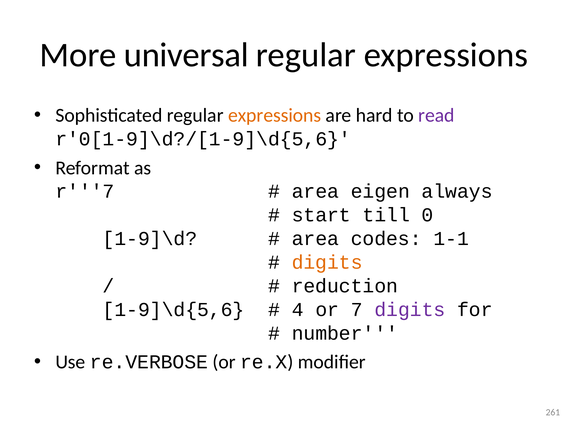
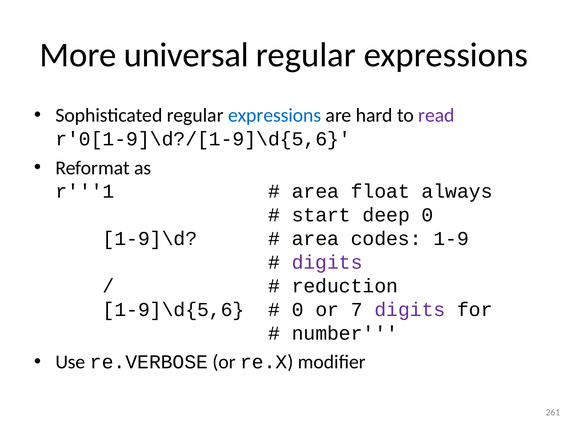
expressions at (275, 115) colour: orange -> blue
r'''7: r'''7 -> r'''1
eigen: eigen -> float
till: till -> deep
1-1: 1-1 -> 1-9
digits at (327, 262) colour: orange -> purple
4 at (298, 310): 4 -> 0
